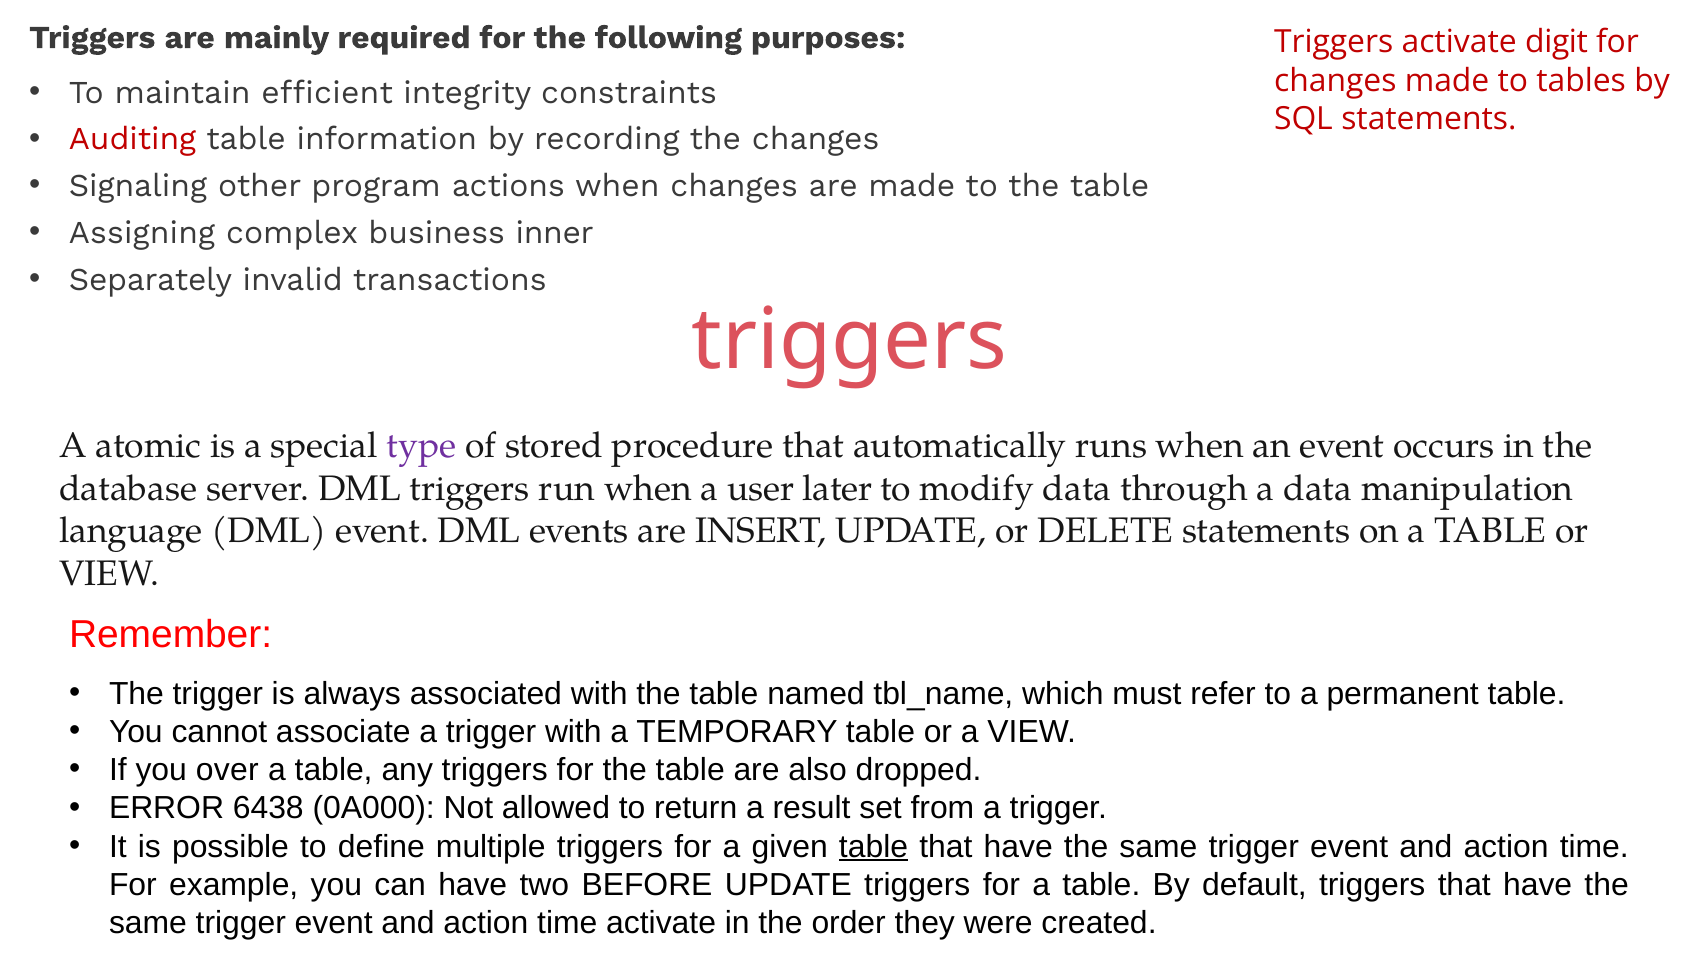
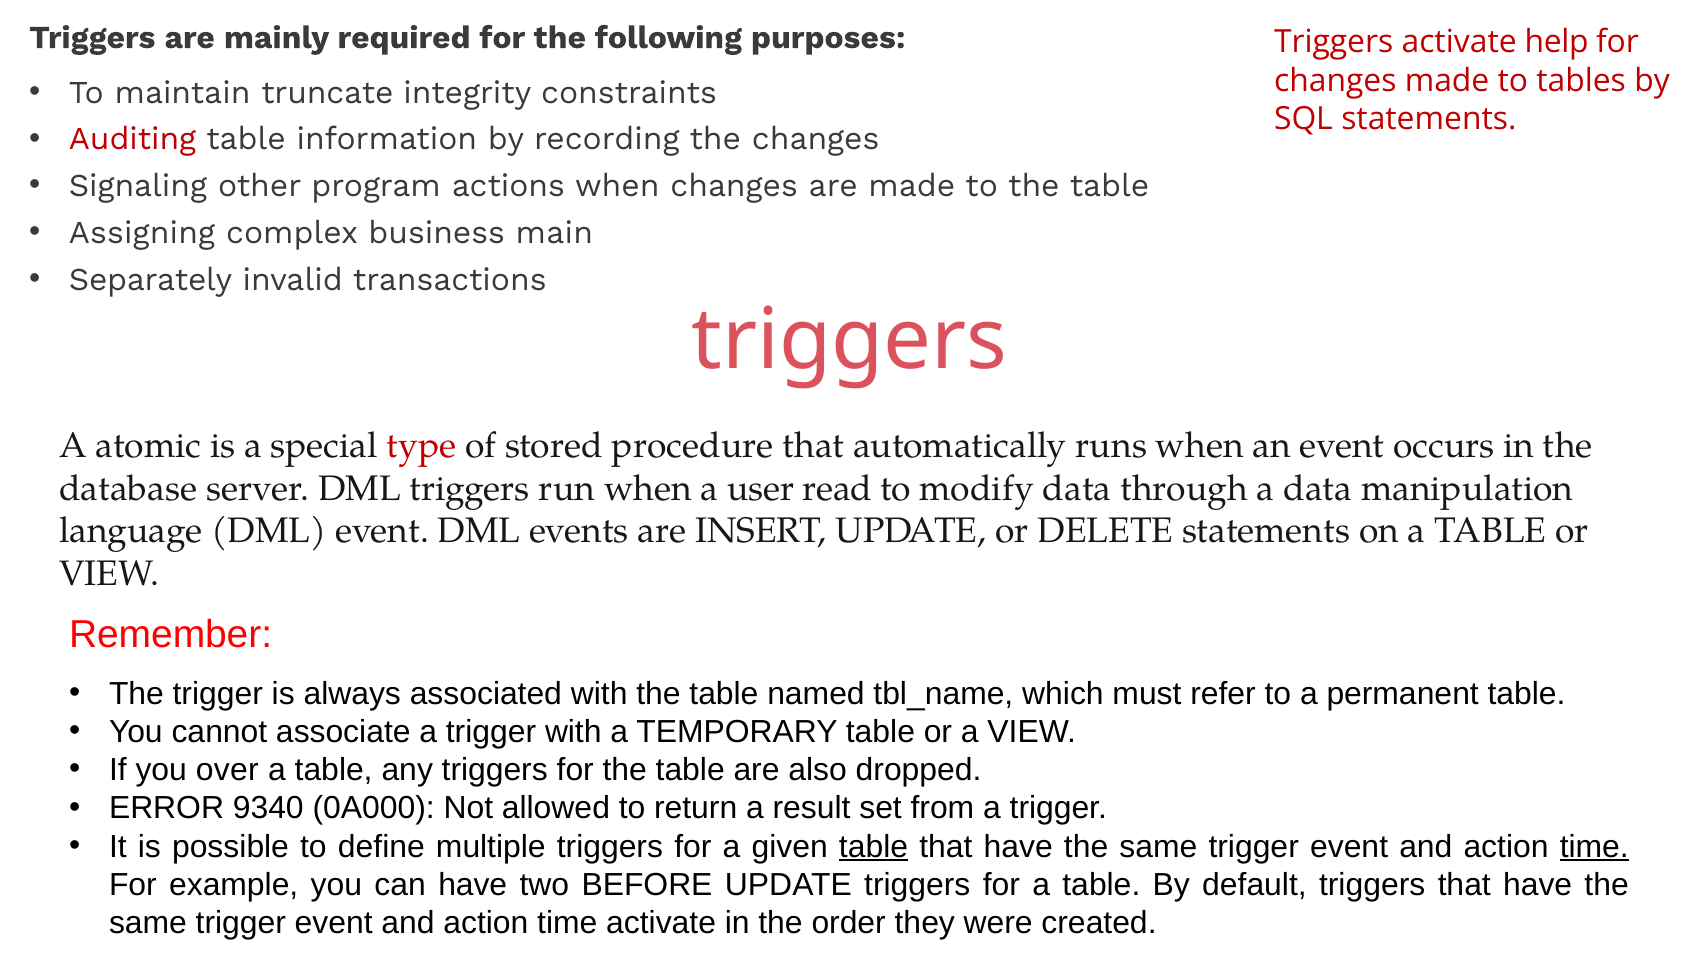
digit: digit -> help
efficient: efficient -> truncate
inner: inner -> main
type colour: purple -> red
later: later -> read
6438: 6438 -> 9340
time at (1594, 847) underline: none -> present
